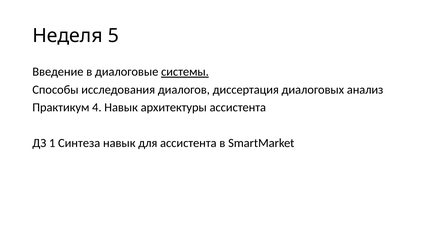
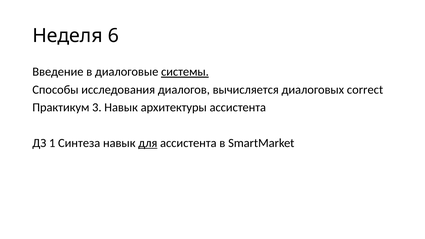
5: 5 -> 6
диссертация: диссертация -> вычисляется
анализ: анализ -> correct
4: 4 -> 3
для underline: none -> present
